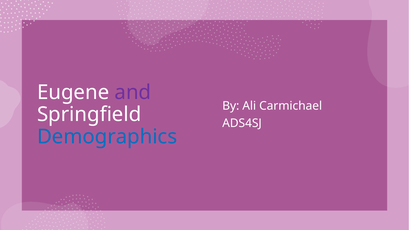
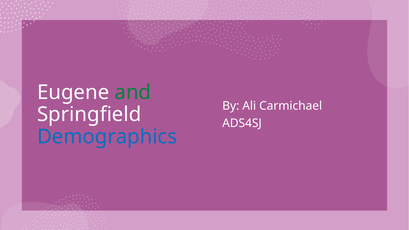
and colour: purple -> green
